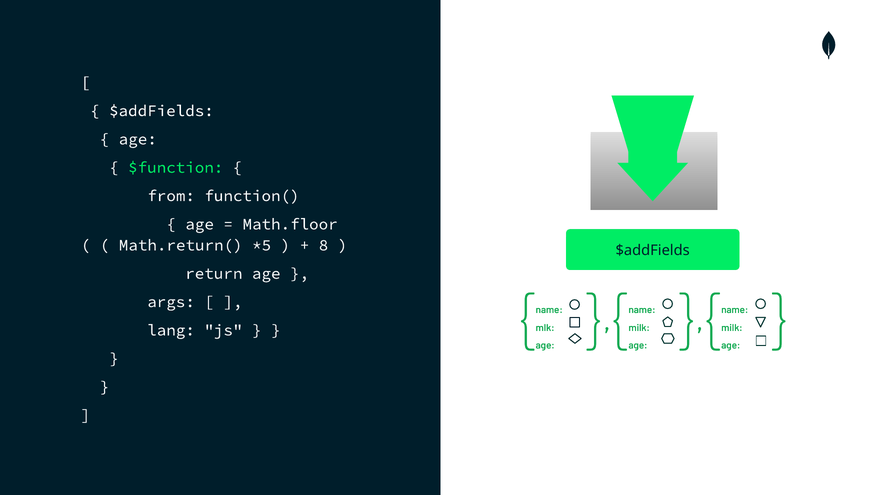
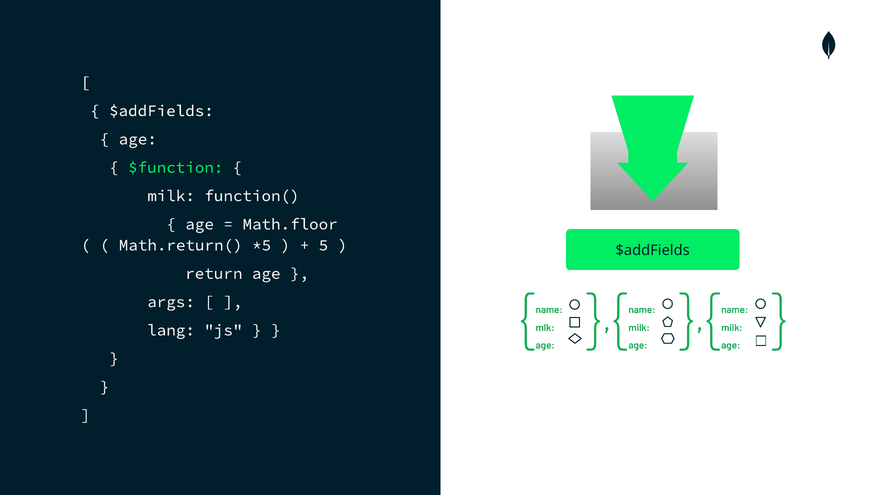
from at (171, 196): from -> milk
8: 8 -> 5
